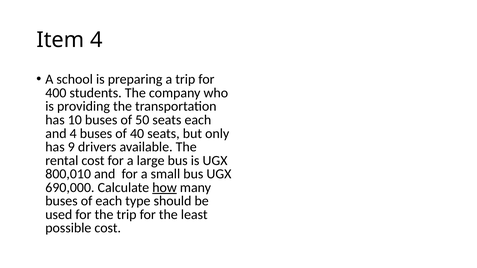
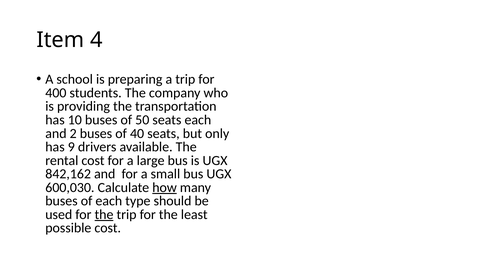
and 4: 4 -> 2
800,010: 800,010 -> 842,162
690,000: 690,000 -> 600,030
the at (104, 215) underline: none -> present
